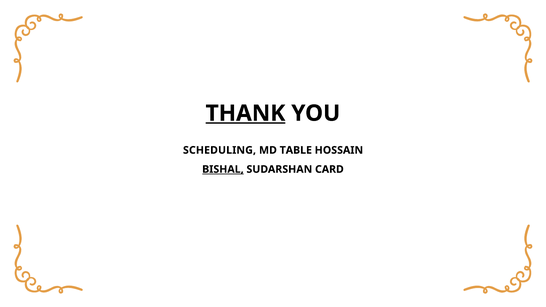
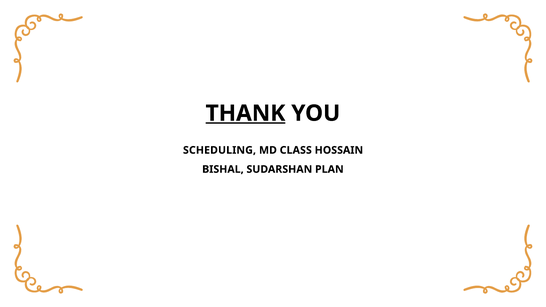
TABLE: TABLE -> CLASS
BISHAL underline: present -> none
CARD: CARD -> PLAN
